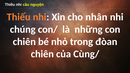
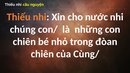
nhân: nhân -> nước
